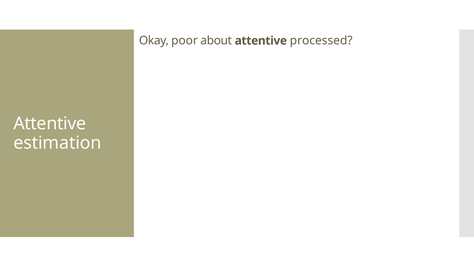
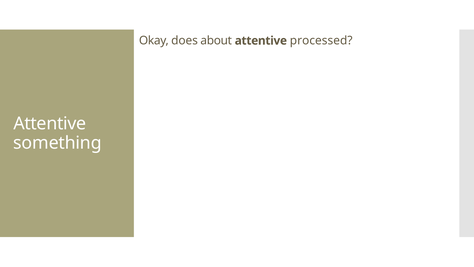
poor: poor -> does
estimation: estimation -> something
